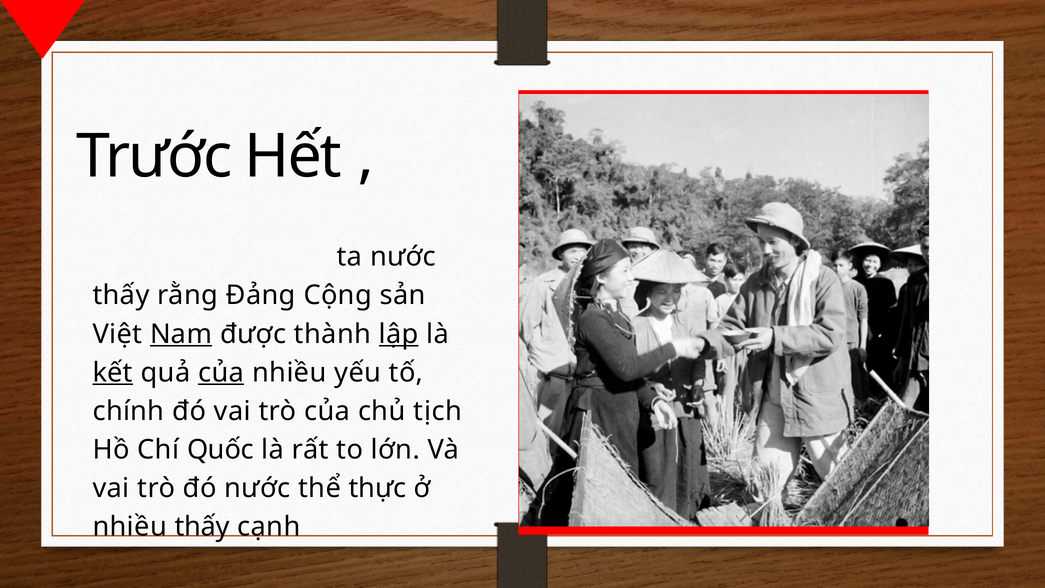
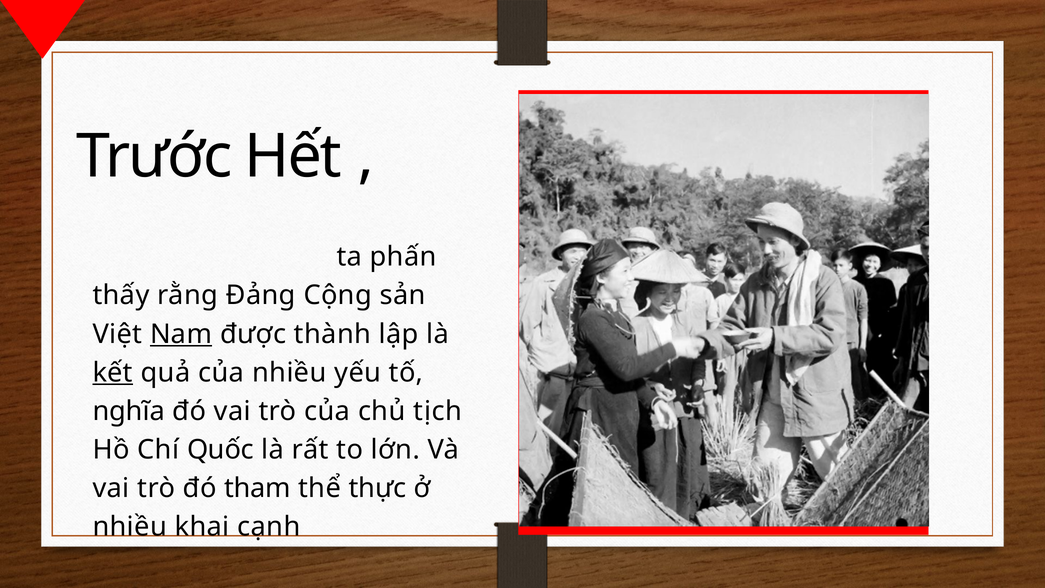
ta nước: nước -> phấn
lập underline: present -> none
của at (221, 372) underline: present -> none
chính: chính -> nghĩa
đó nước: nước -> tham
nhiều thấy: thấy -> khai
